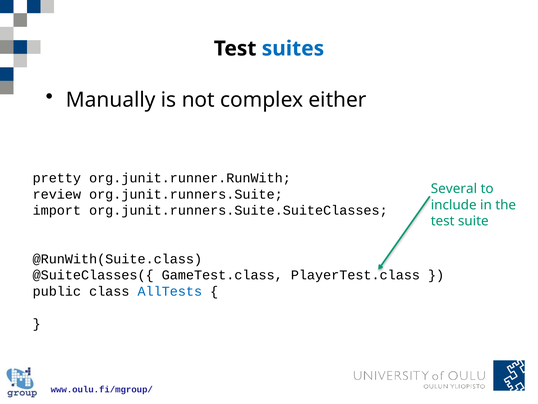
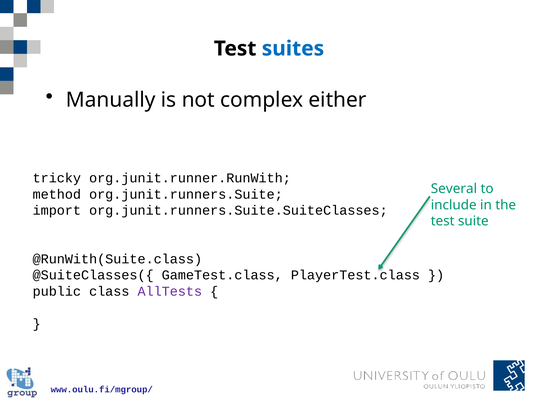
pretty: pretty -> tricky
review: review -> method
AllTests colour: blue -> purple
